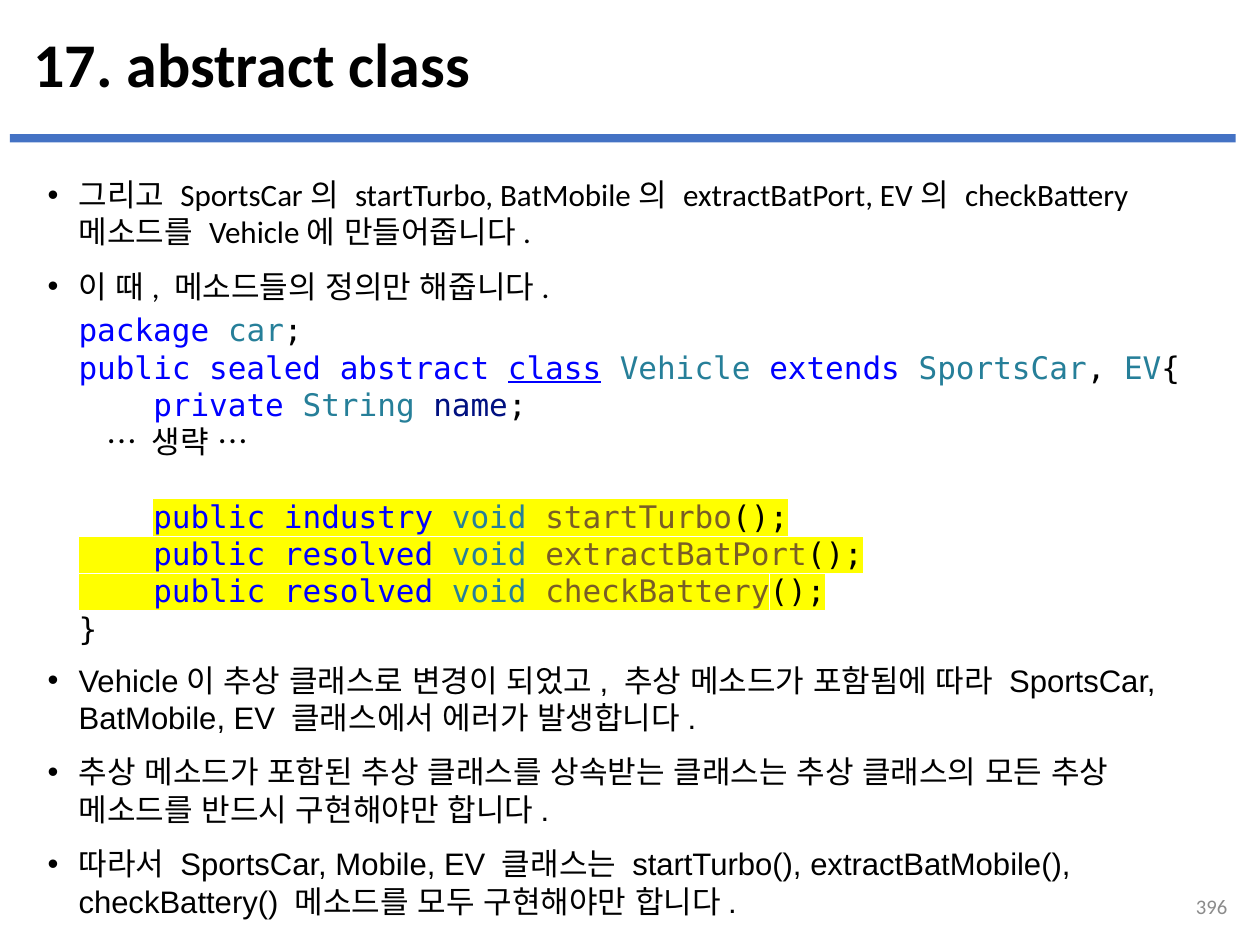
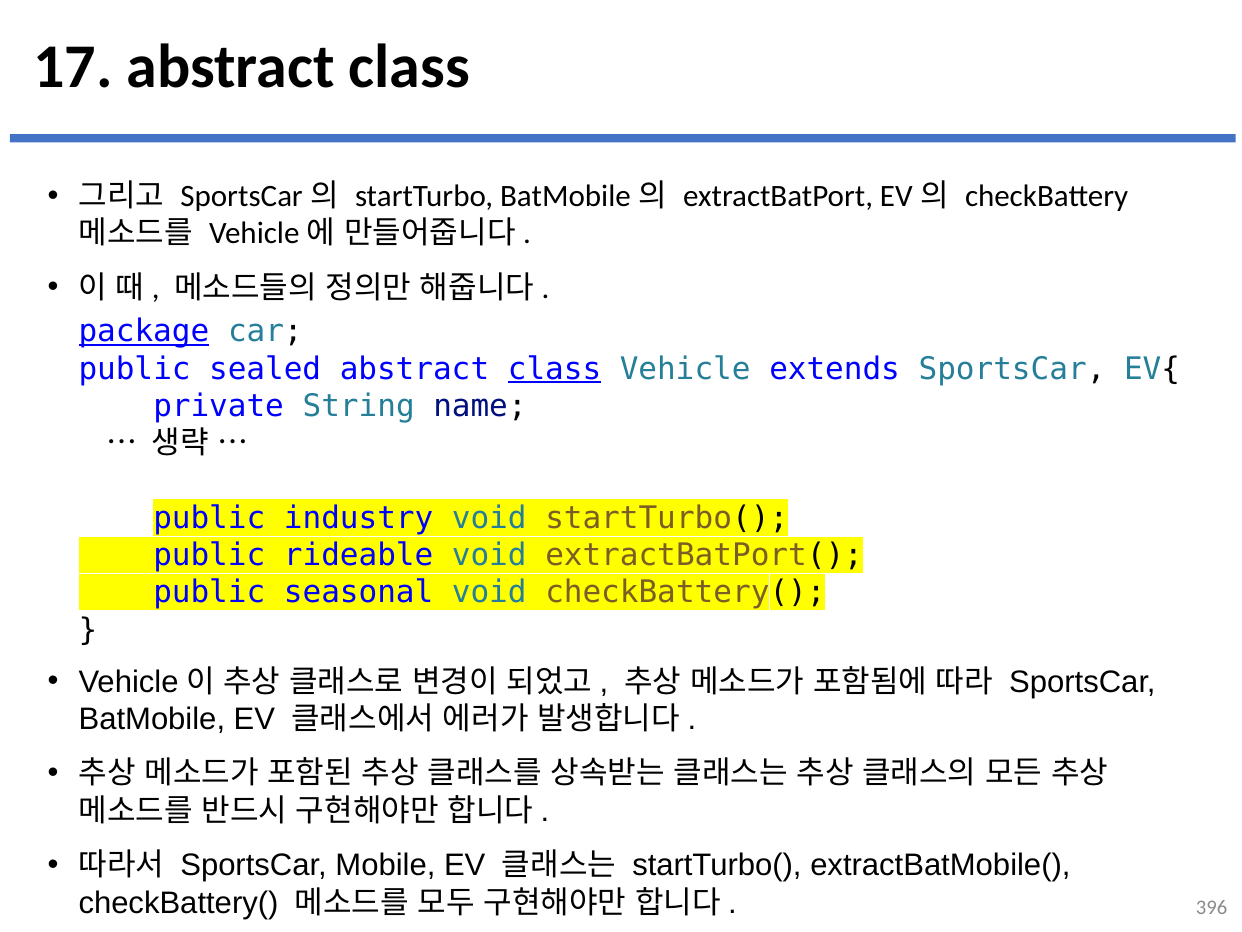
package underline: none -> present
resolved at (359, 555): resolved -> rideable
resolved at (359, 592): resolved -> seasonal
